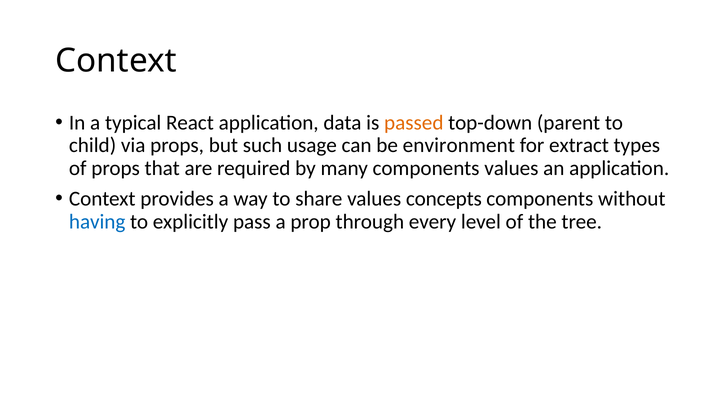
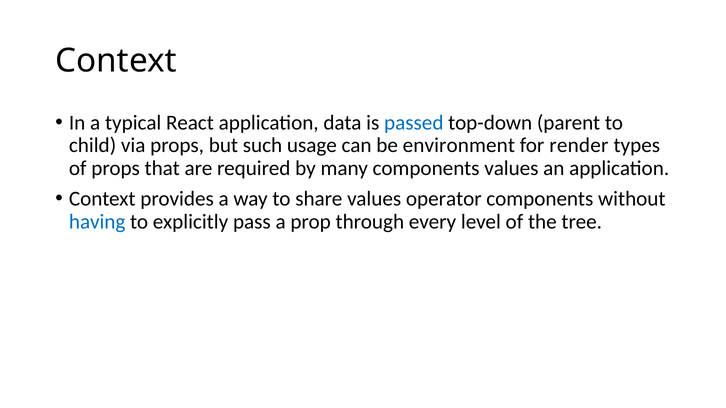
passed colour: orange -> blue
extract: extract -> render
concepts: concepts -> operator
